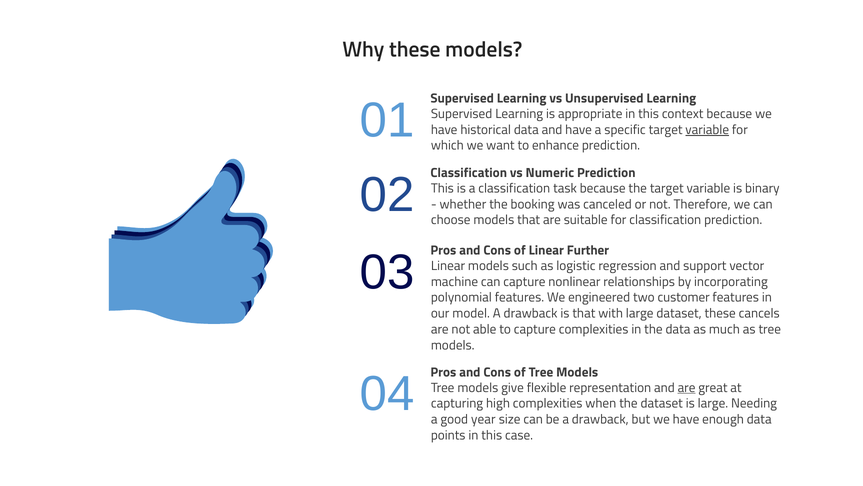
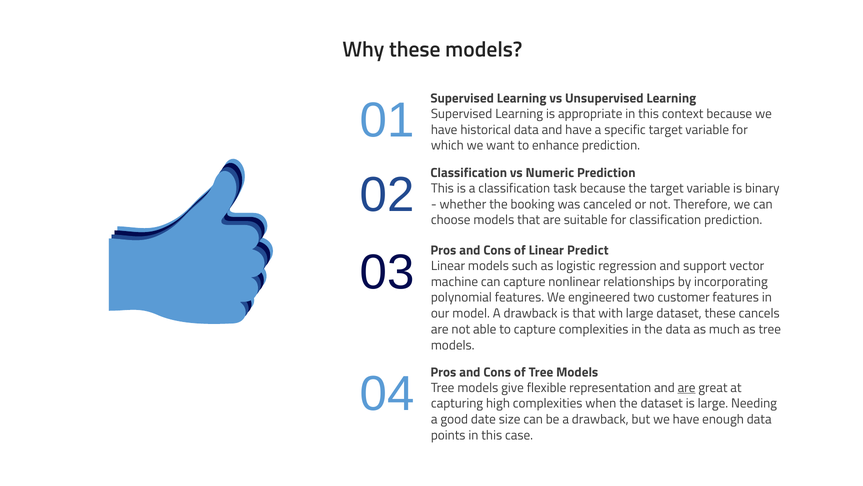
variable at (707, 130) underline: present -> none
Further: Further -> Predict
year: year -> date
